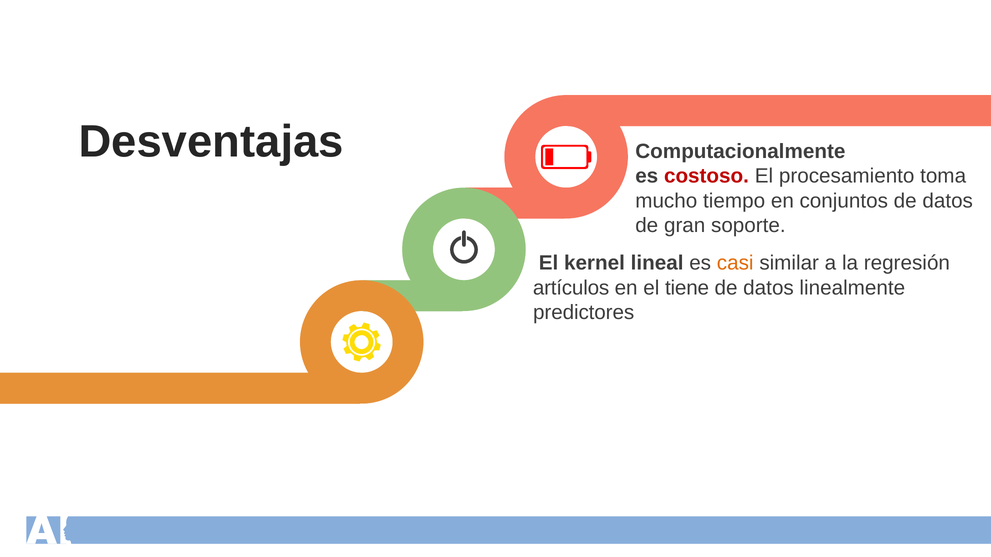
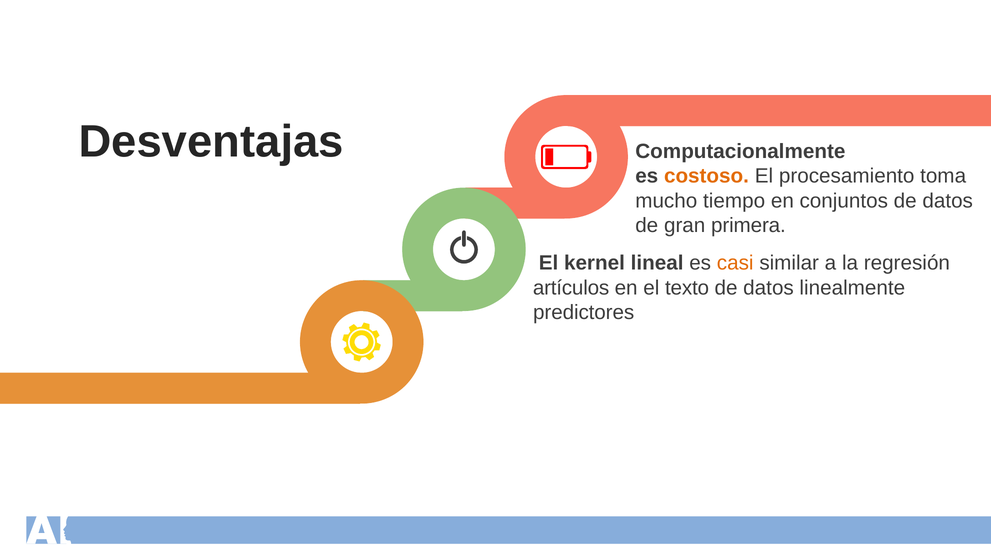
costoso colour: red -> orange
soporte: soporte -> primera
tiene: tiene -> texto
